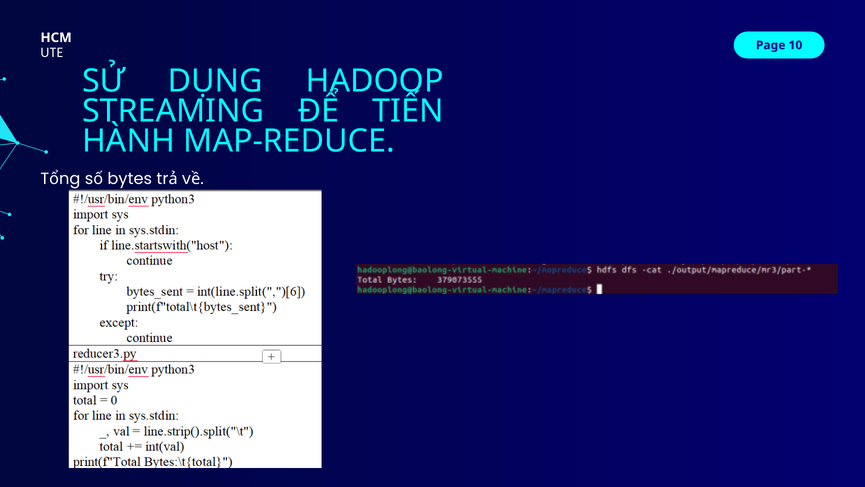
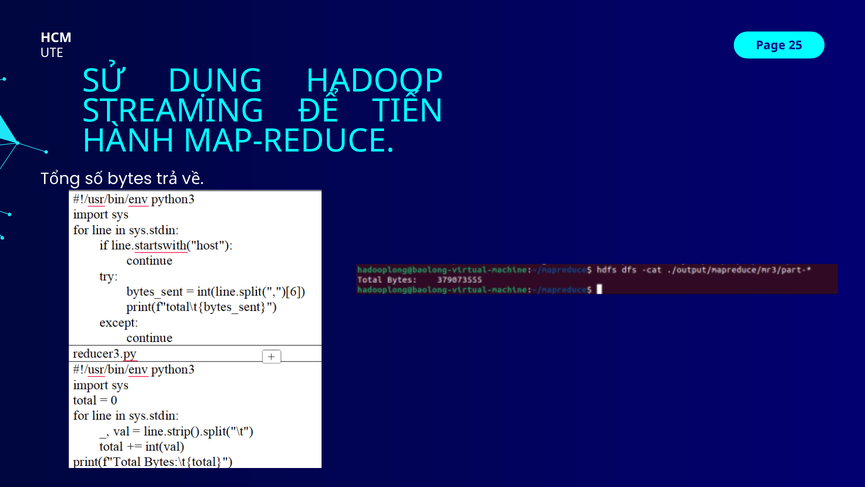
10: 10 -> 25
